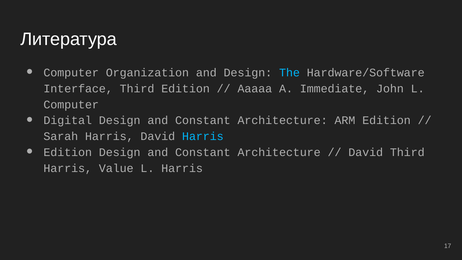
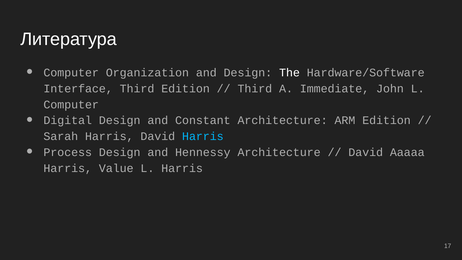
The colour: light blue -> white
Aaaaa at (255, 89): Aaaaa -> Third
Edition at (68, 152): Edition -> Process
Constant at (203, 152): Constant -> Hennessy
David Third: Third -> Aaaaa
